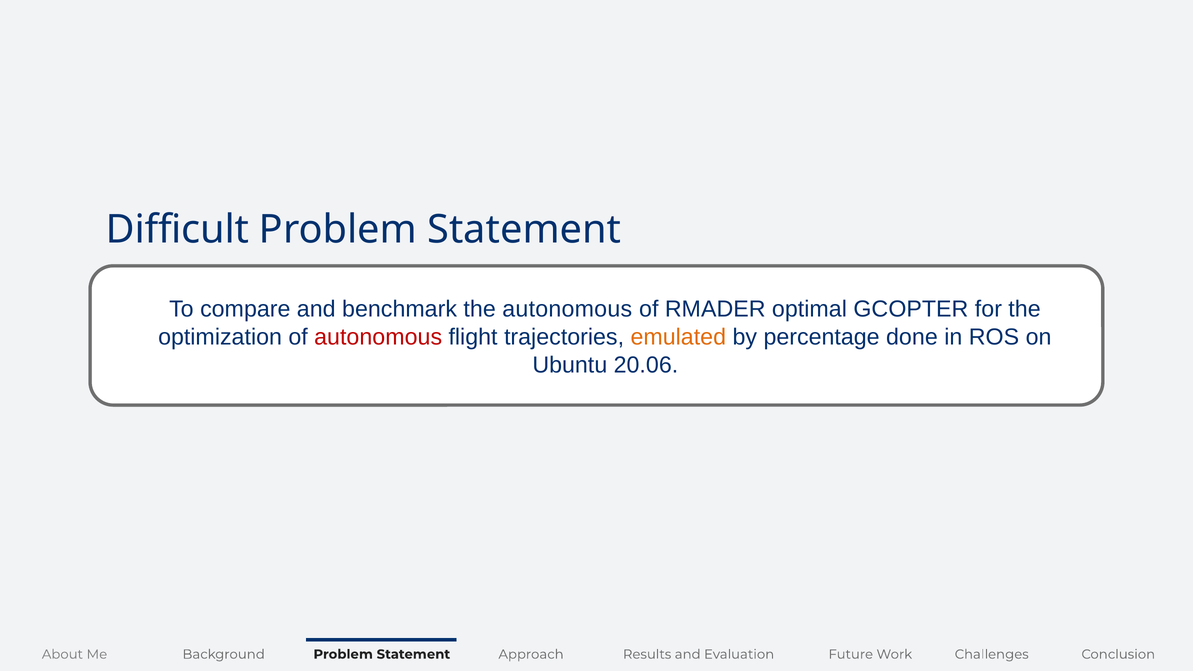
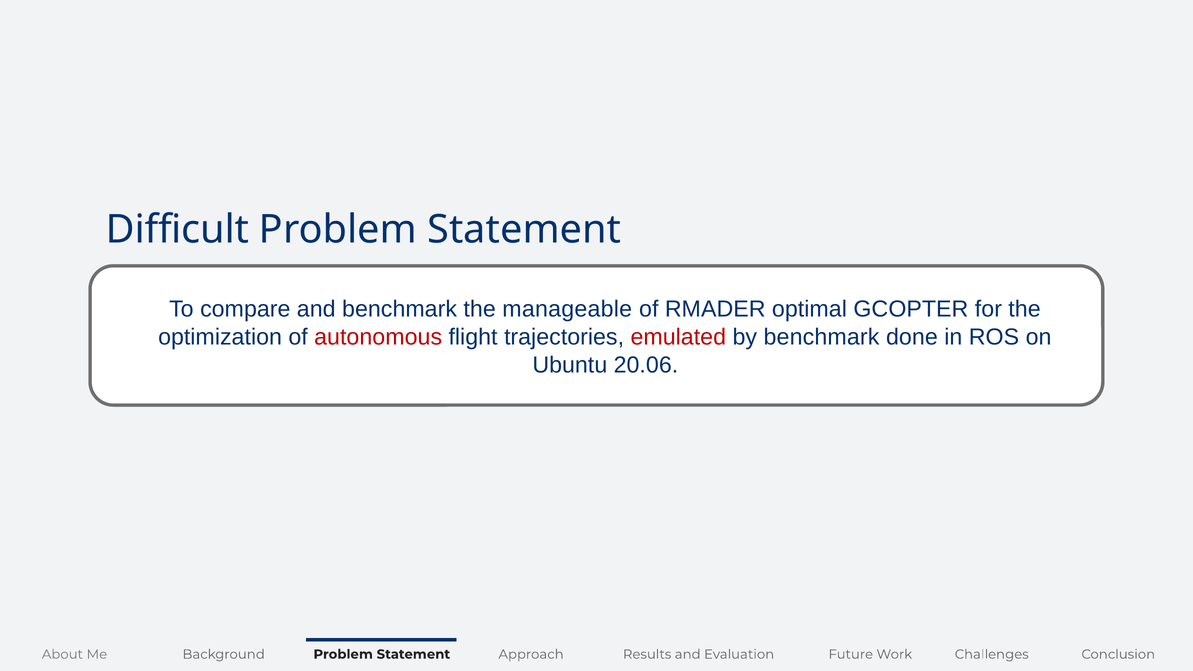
the autonomous: autonomous -> manageable
emulated colour: orange -> red
by percentage: percentage -> benchmark
